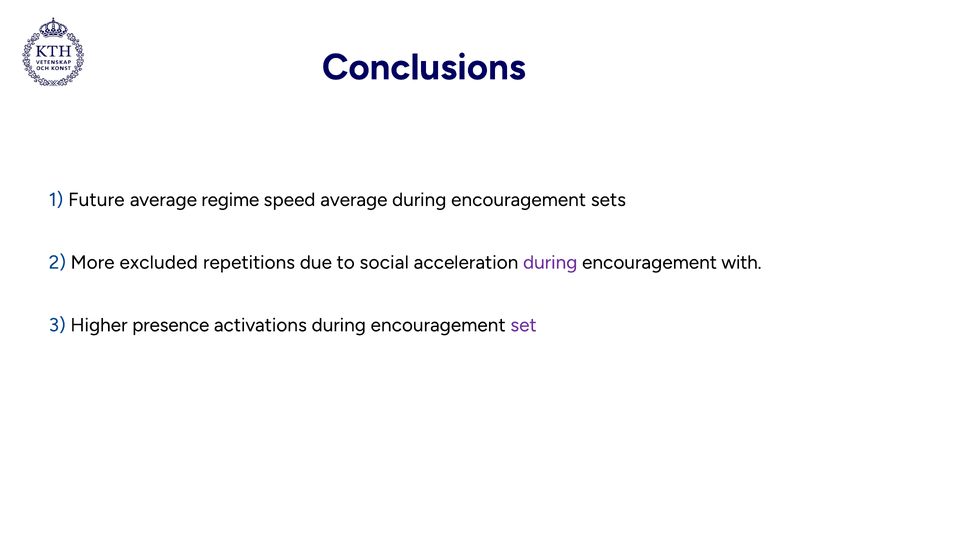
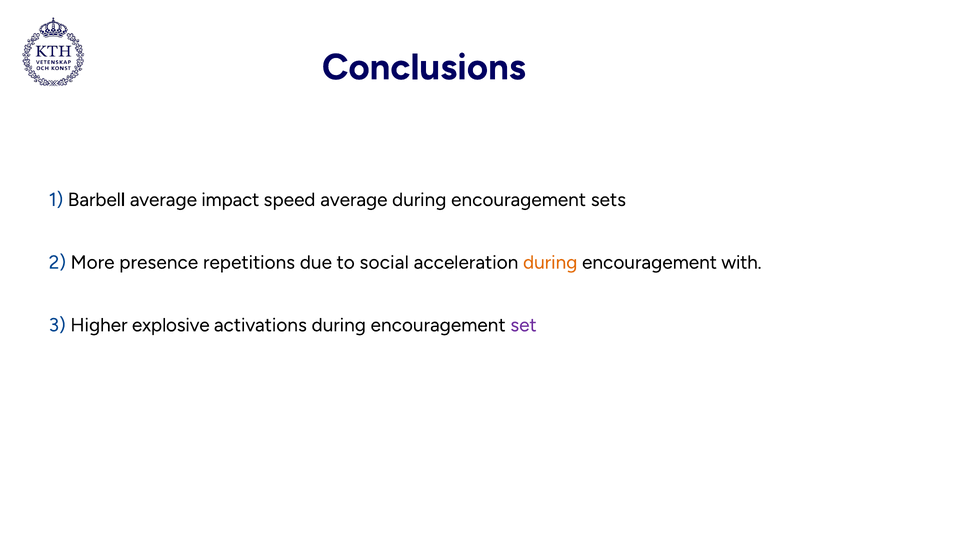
Future: Future -> Barbell
regime: regime -> impact
excluded: excluded -> presence
during at (550, 262) colour: purple -> orange
presence: presence -> explosive
